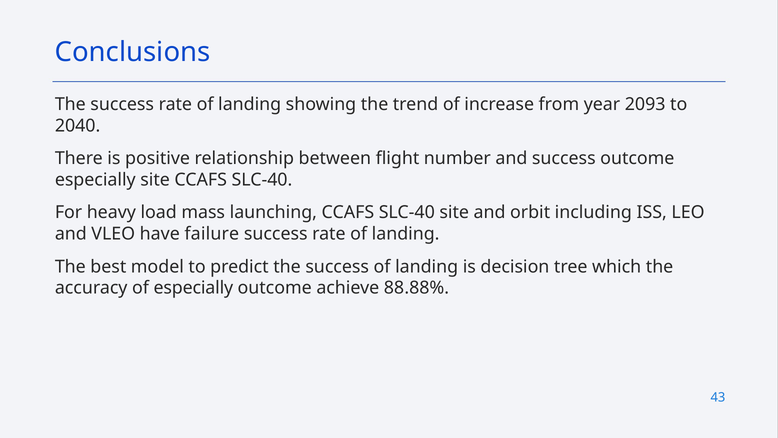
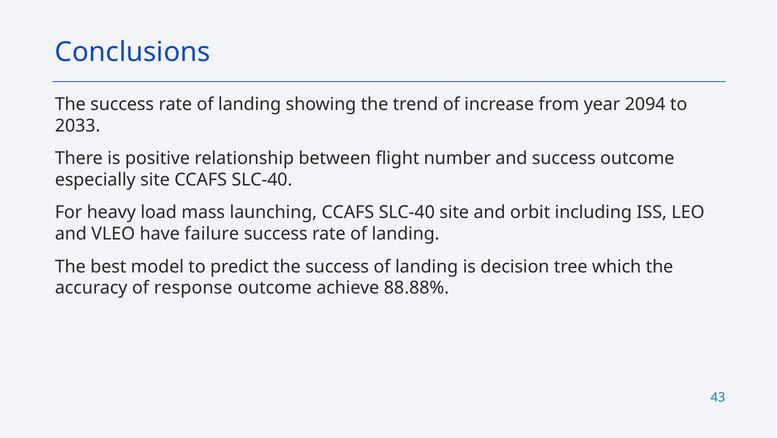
2093: 2093 -> 2094
2040: 2040 -> 2033
of especially: especially -> response
